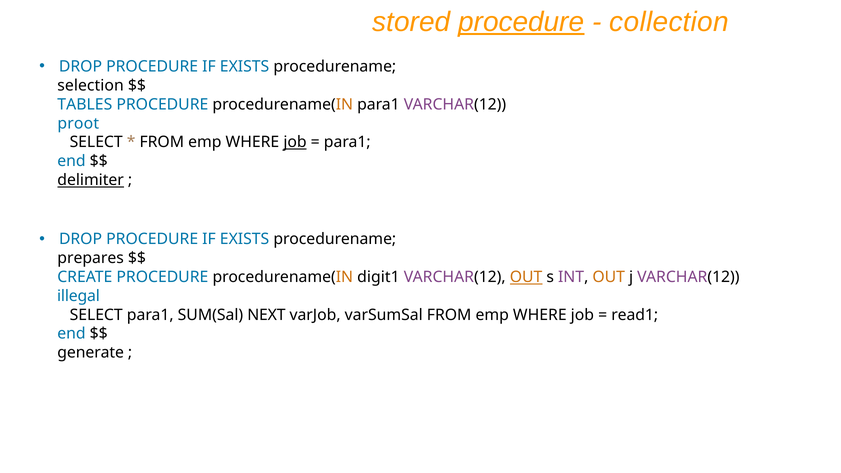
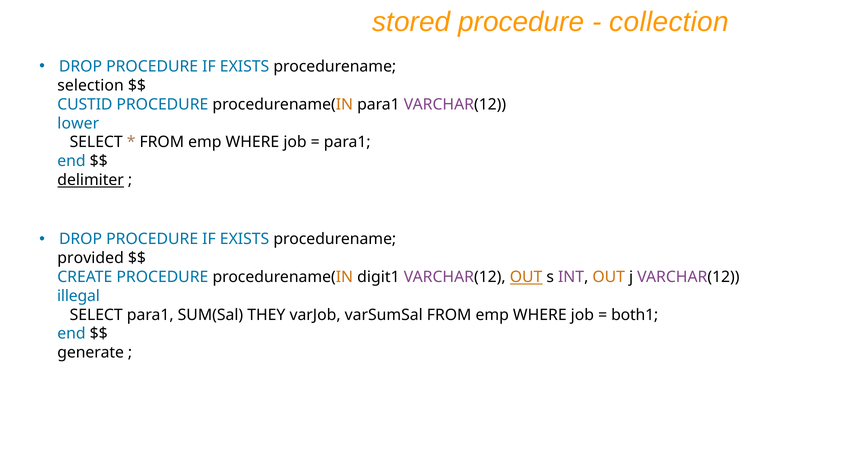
procedure at (521, 22) underline: present -> none
TABLES: TABLES -> CUSTID
proot: proot -> lower
job at (295, 142) underline: present -> none
prepares: prepares -> provided
NEXT: NEXT -> THEY
read1: read1 -> both1
